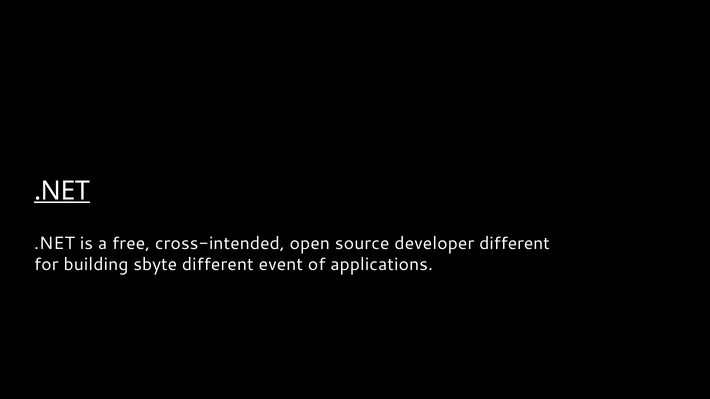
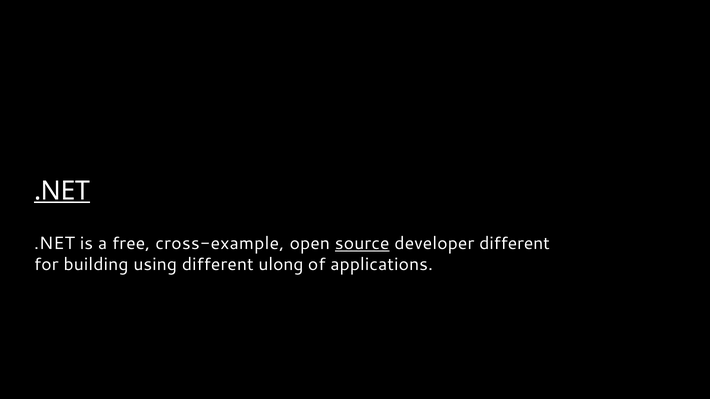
cross-intended: cross-intended -> cross-example
source underline: none -> present
sbyte: sbyte -> using
event: event -> ulong
